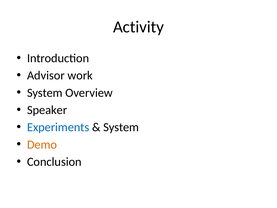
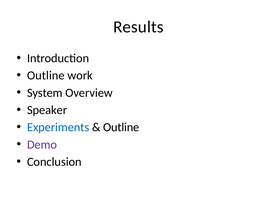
Activity: Activity -> Results
Advisor at (46, 75): Advisor -> Outline
System at (121, 127): System -> Outline
Demo colour: orange -> purple
